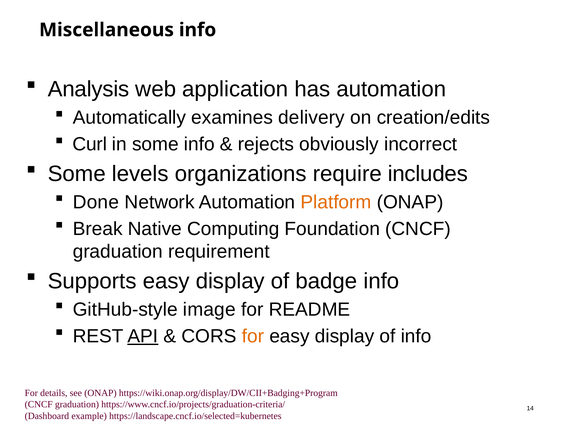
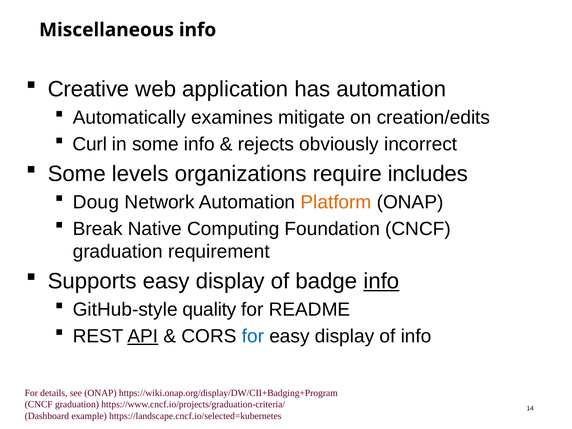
Analysis: Analysis -> Creative
delivery: delivery -> mitigate
Done: Done -> Doug
info at (381, 281) underline: none -> present
image: image -> quality
for at (253, 336) colour: orange -> blue
